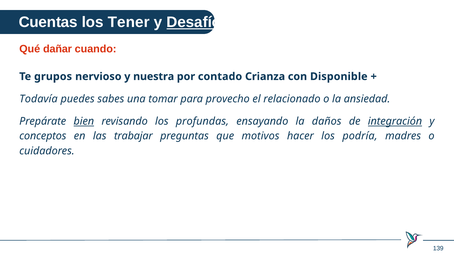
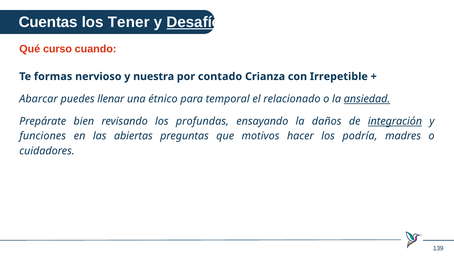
dañar: dañar -> curso
grupos: grupos -> formas
Disponible: Disponible -> Irrepetible
Todavía: Todavía -> Abarcar
sabes: sabes -> llenar
tomar: tomar -> étnico
provecho: provecho -> temporal
ansiedad underline: none -> present
bien underline: present -> none
conceptos: conceptos -> funciones
trabajar: trabajar -> abiertas
